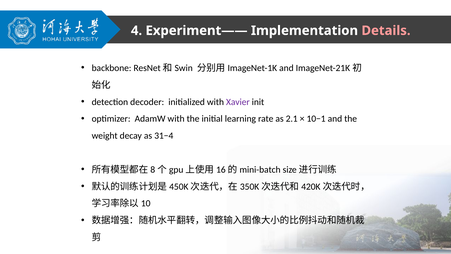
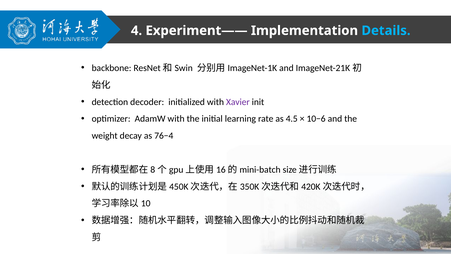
Details colour: pink -> light blue
2.1: 2.1 -> 4.5
10−1: 10−1 -> 10−6
31−4: 31−4 -> 76−4
